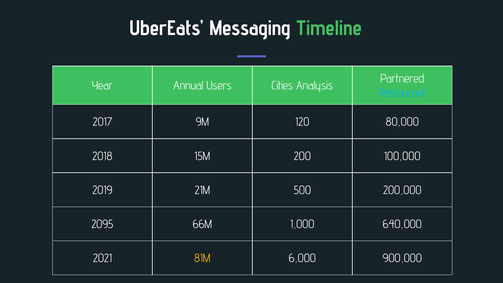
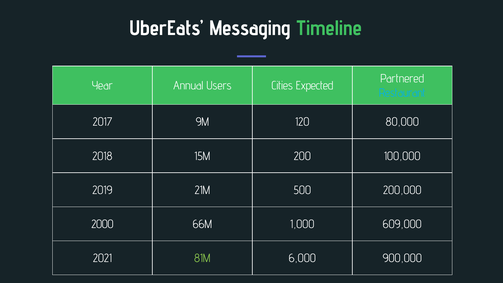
Analysis: Analysis -> Expected
2095: 2095 -> 2000
640,000: 640,000 -> 609,000
81M colour: yellow -> light green
